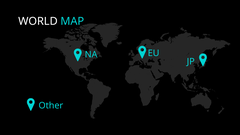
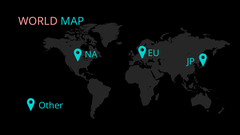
WORLD colour: white -> pink
